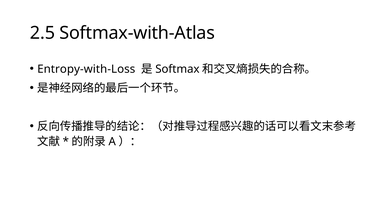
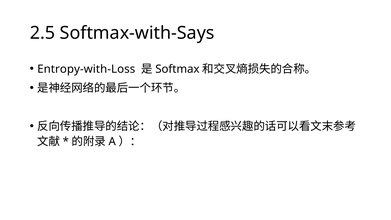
Softmax-with-Atlas: Softmax-with-Atlas -> Softmax-with-Says
